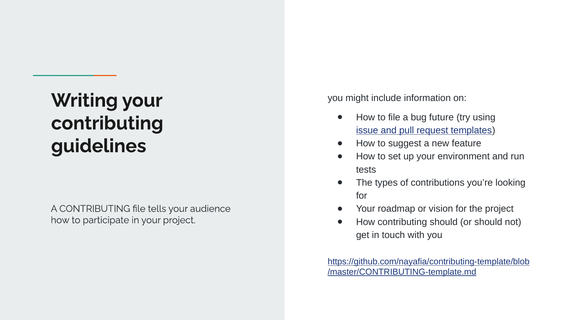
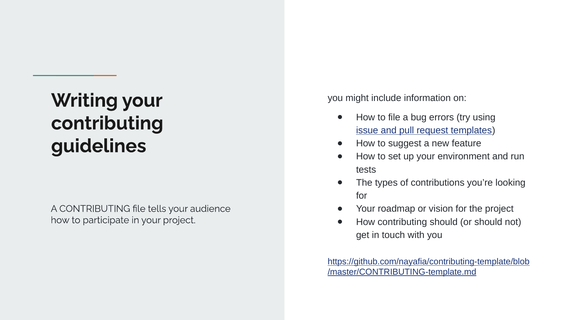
future: future -> errors
